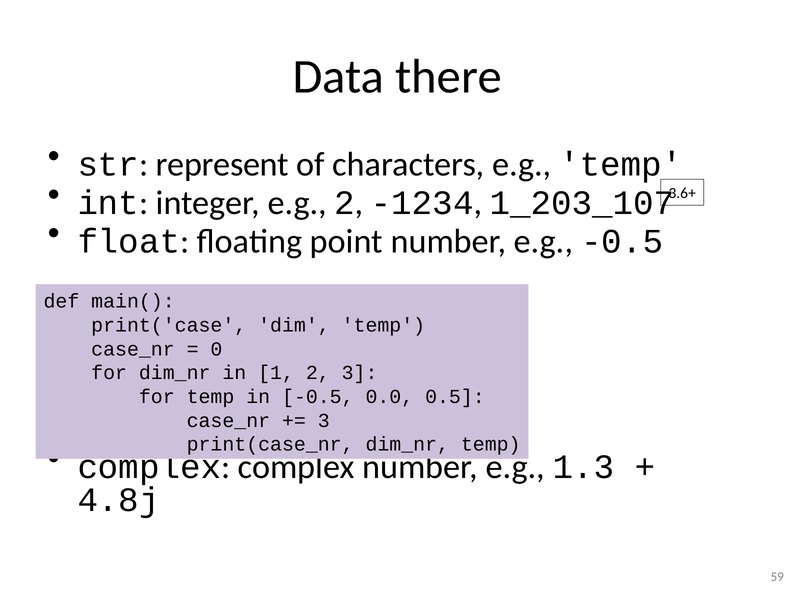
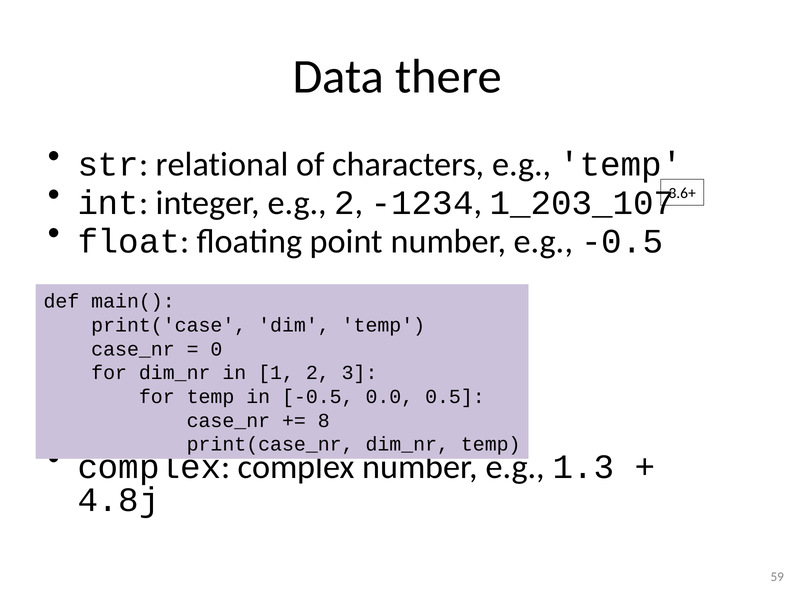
represent: represent -> relational
3 at (324, 421): 3 -> 8
